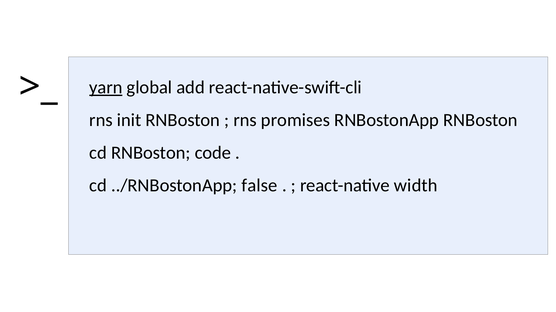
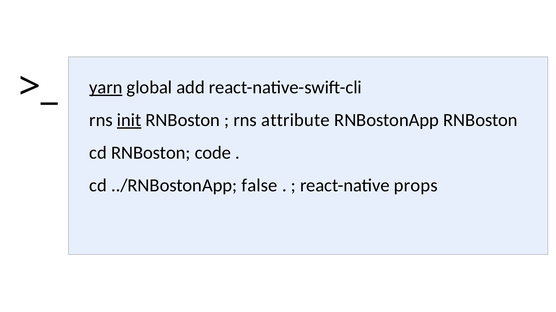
init underline: none -> present
promises: promises -> attribute
width: width -> props
